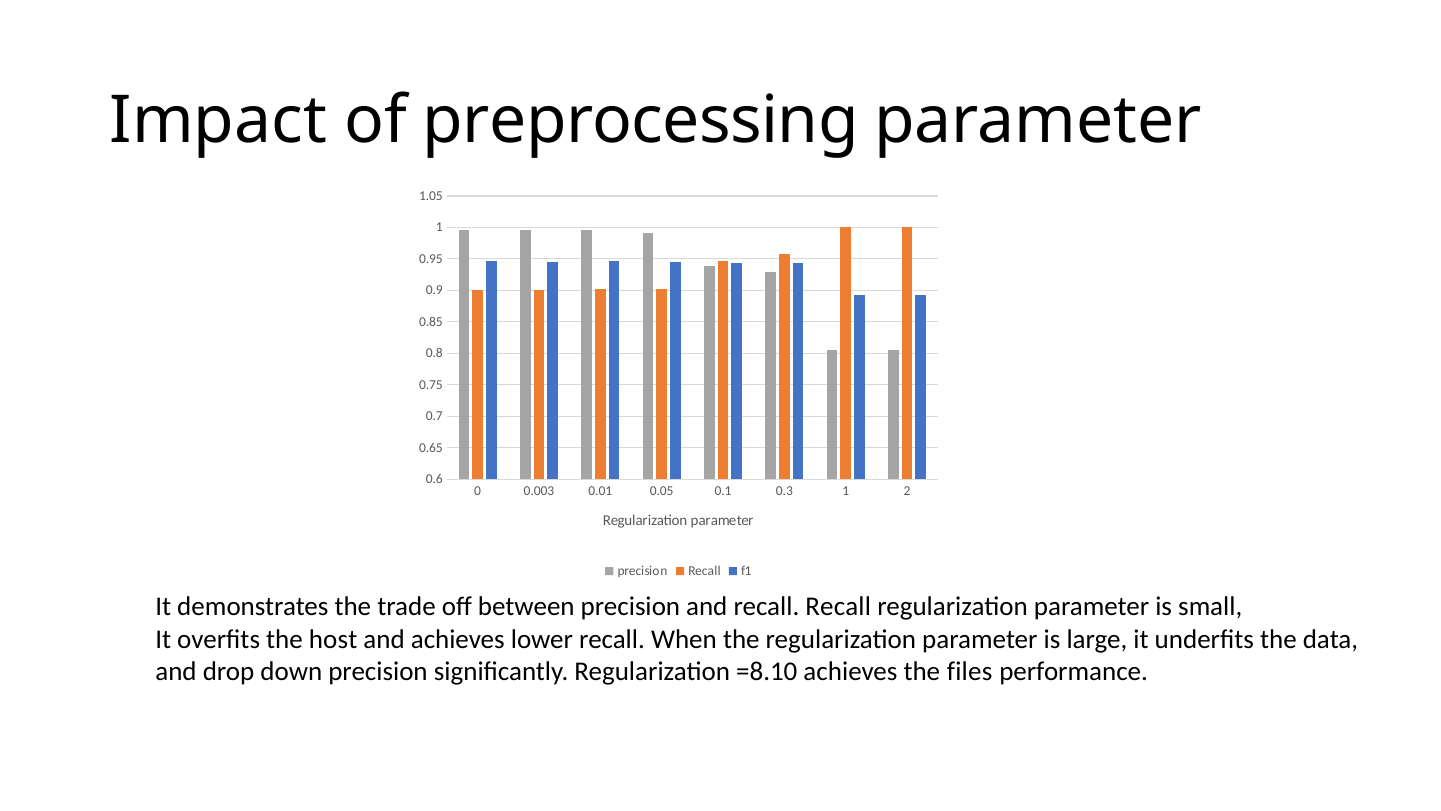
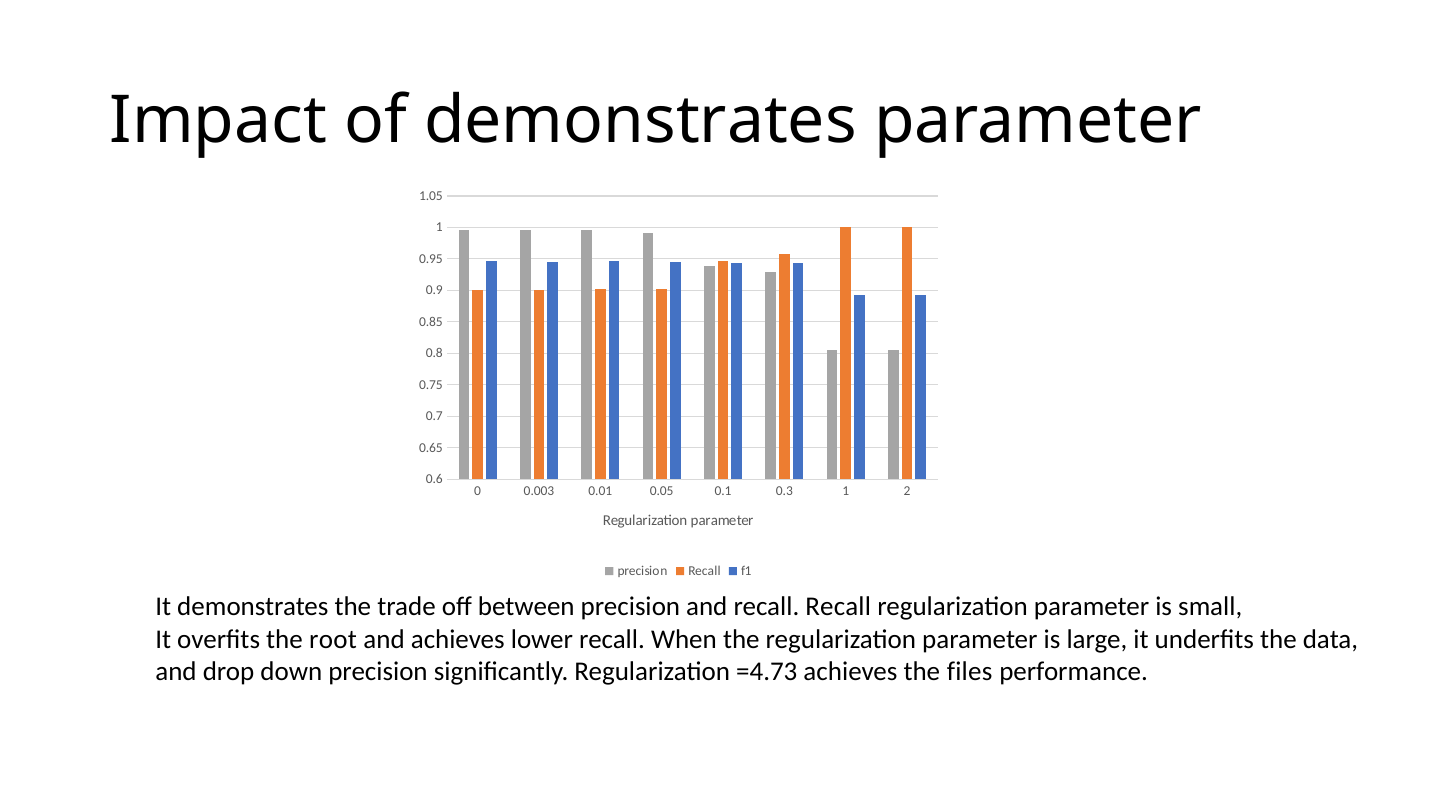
of preprocessing: preprocessing -> demonstrates
host: host -> root
=8.10: =8.10 -> =4.73
